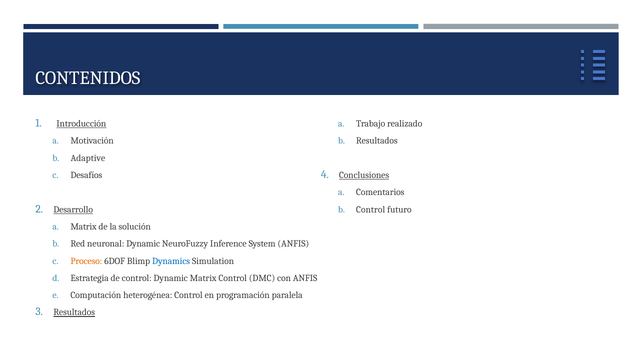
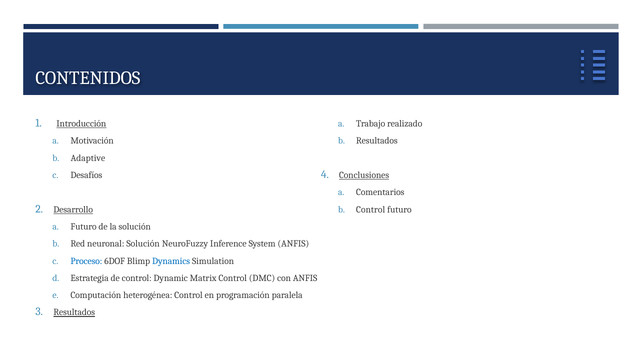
Matrix at (84, 227): Matrix -> Futuro
neuronal Dynamic: Dynamic -> Solución
Proceso colour: orange -> blue
